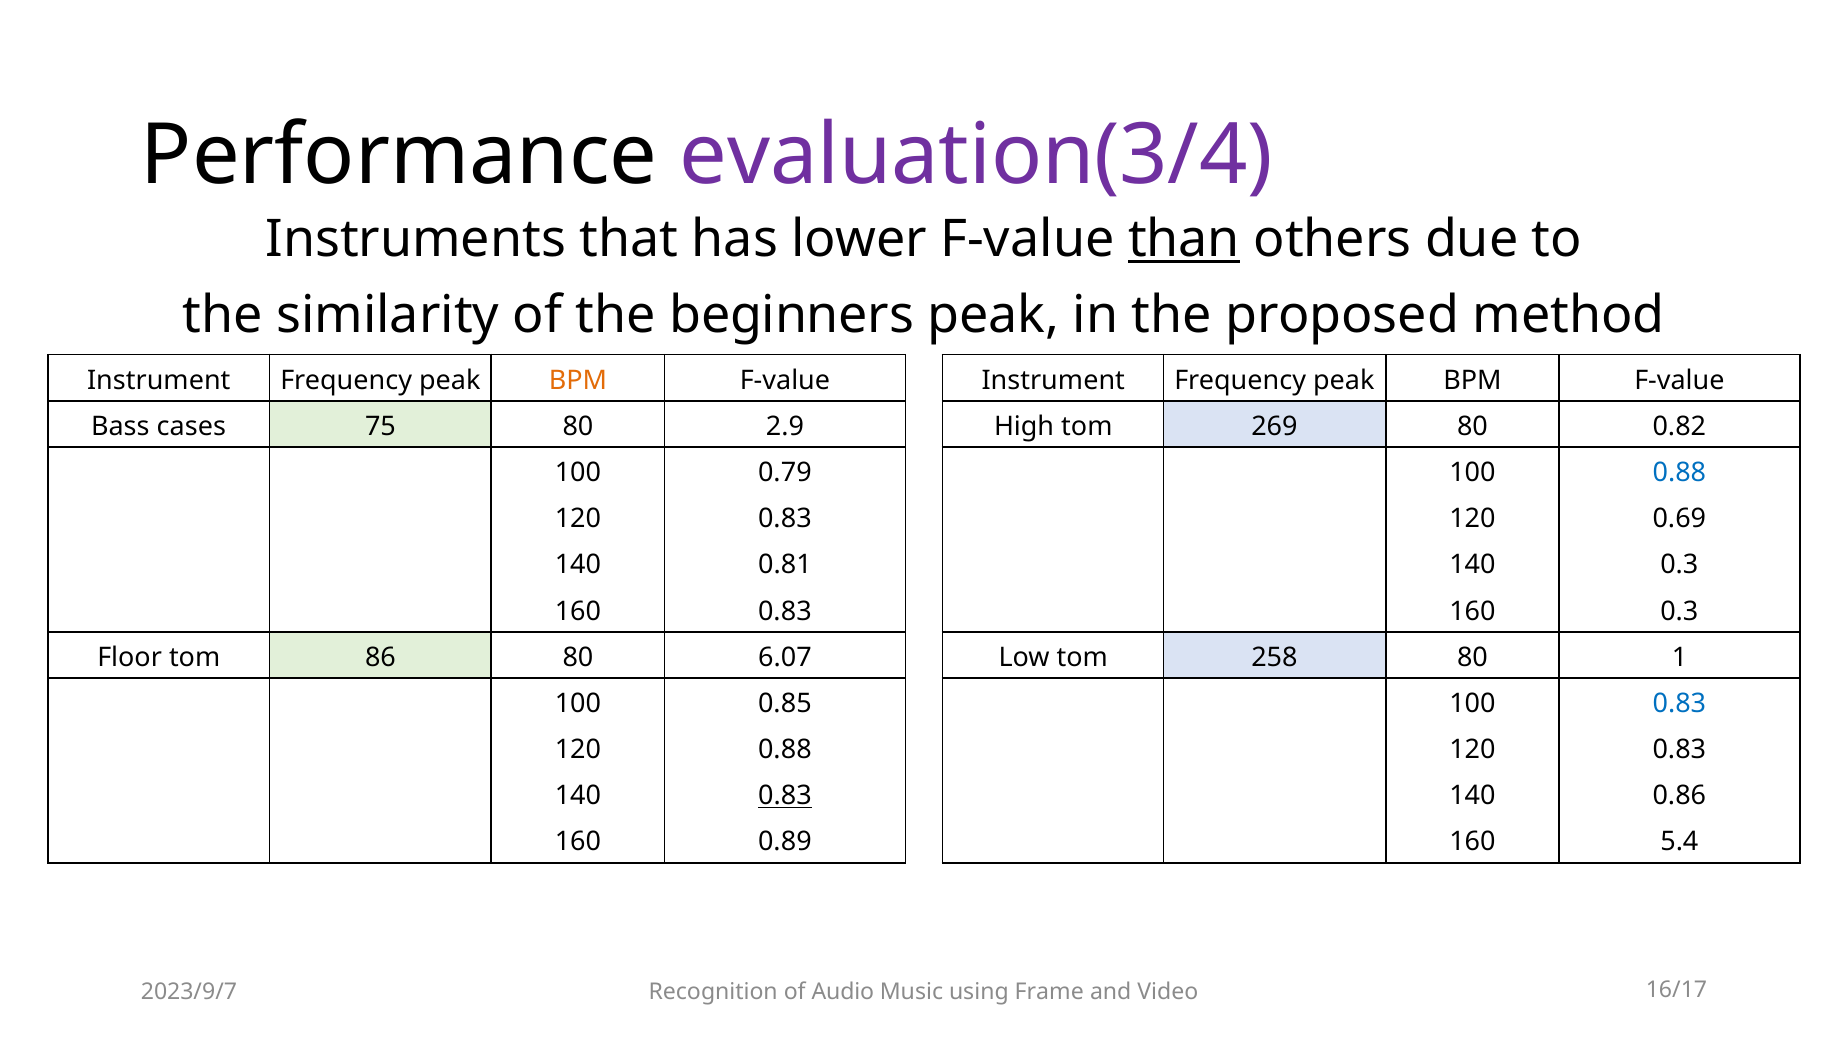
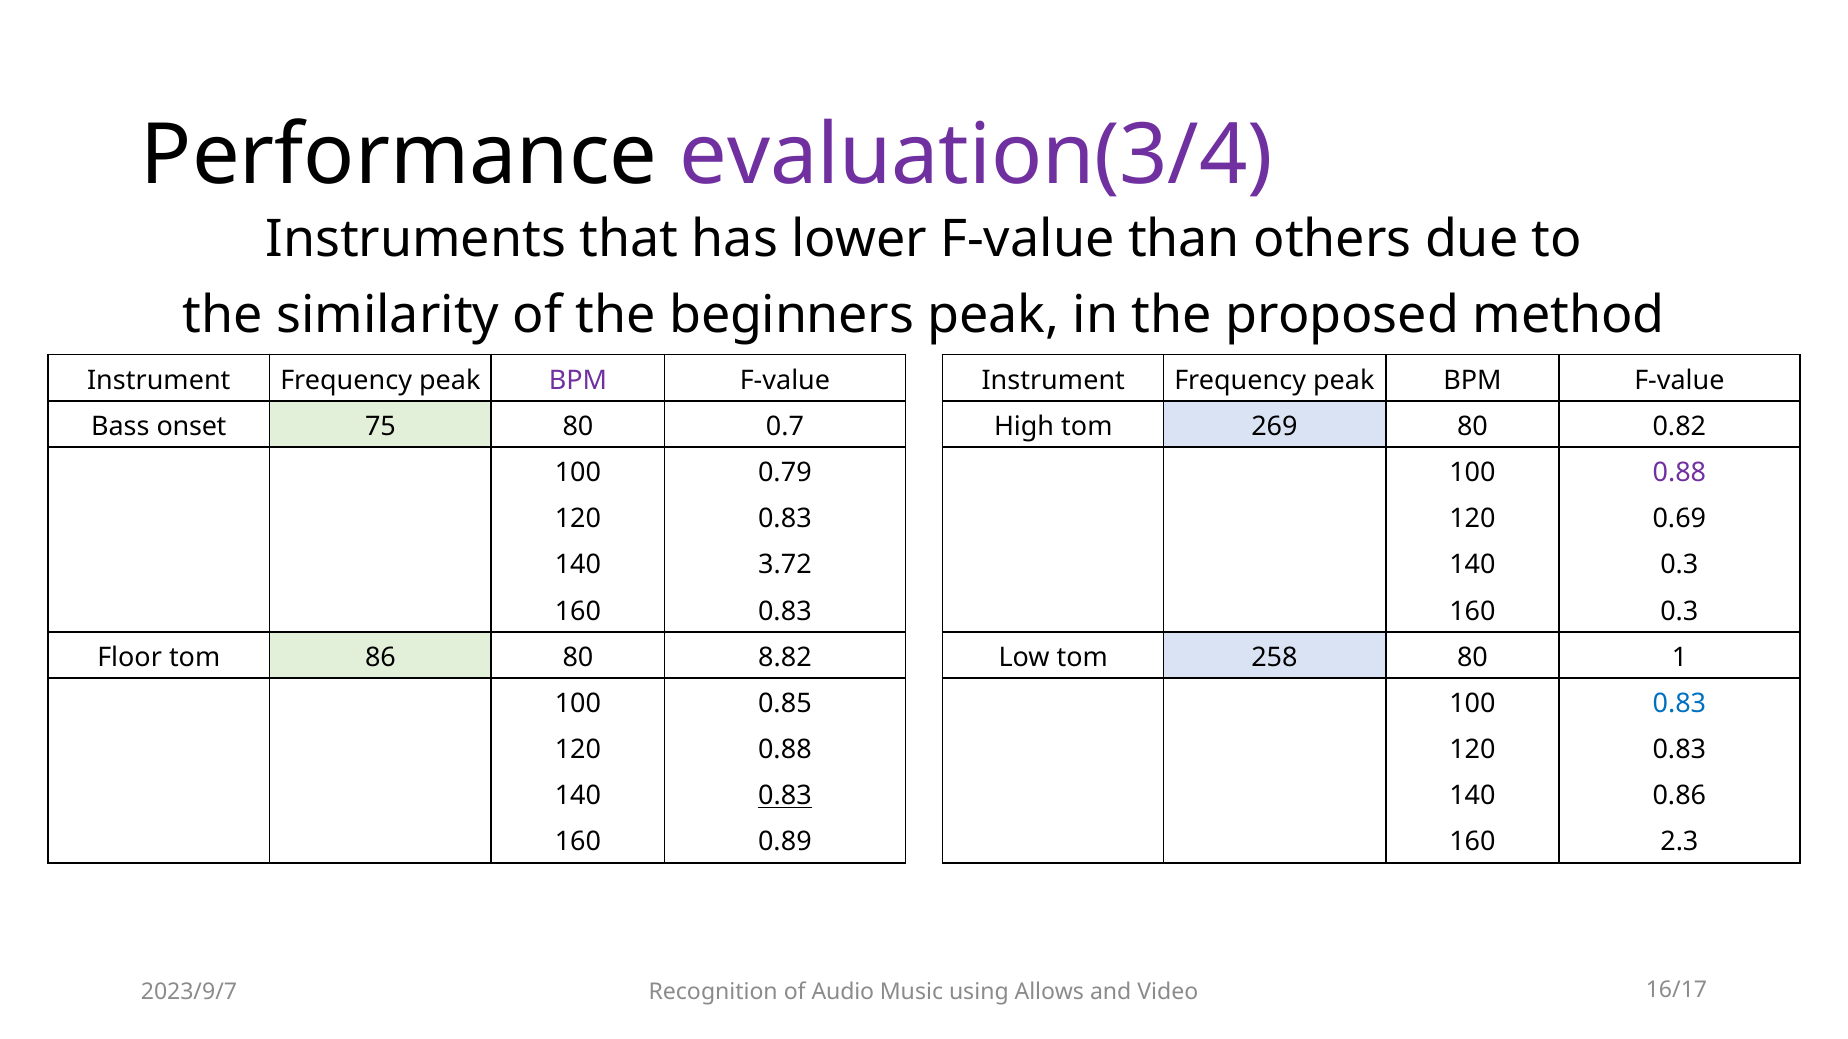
than underline: present -> none
BPM at (578, 380) colour: orange -> purple
cases: cases -> onset
2.9: 2.9 -> 0.7
0.88 at (1679, 473) colour: blue -> purple
0.81: 0.81 -> 3.72
6.07: 6.07 -> 8.82
5.4: 5.4 -> 2.3
Frame: Frame -> Allows
